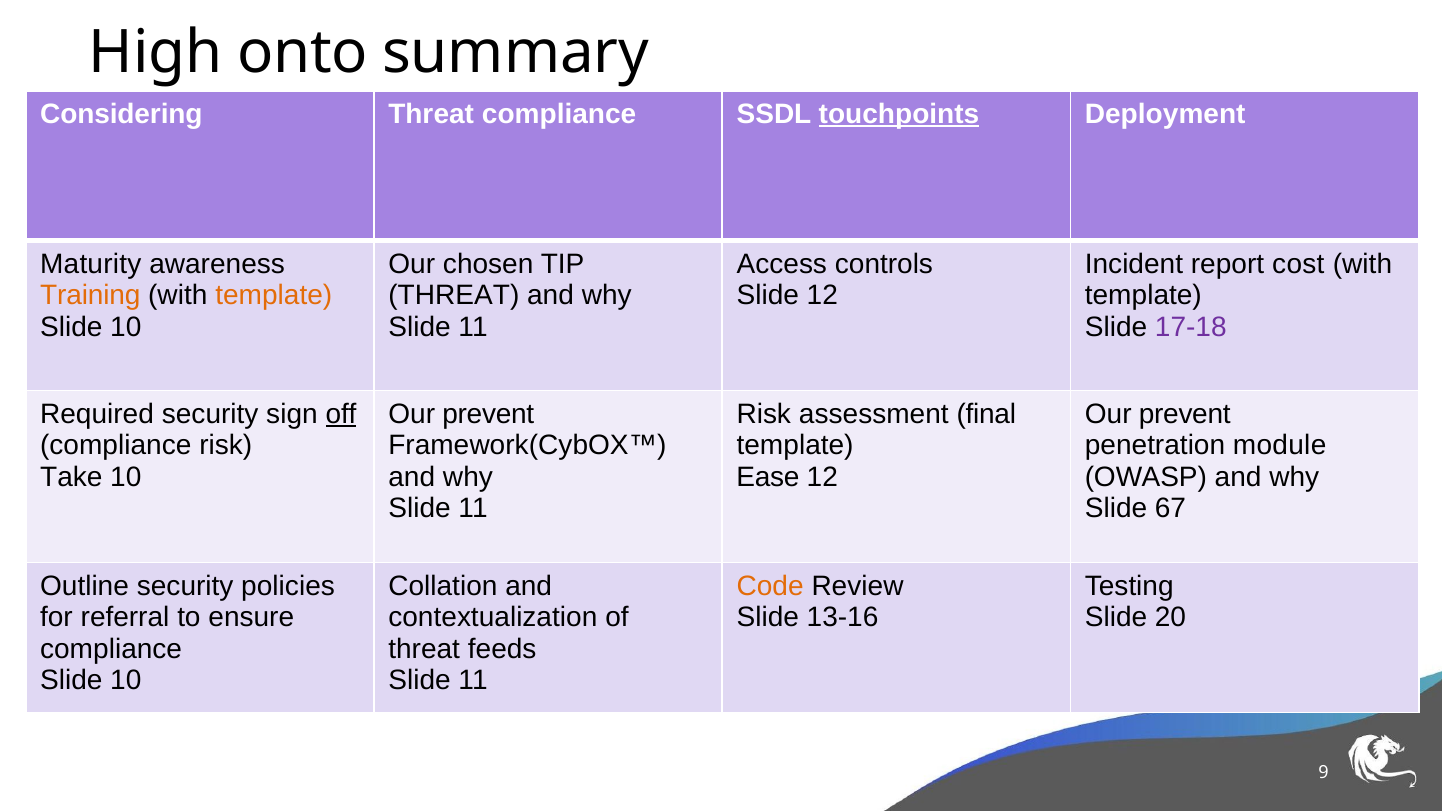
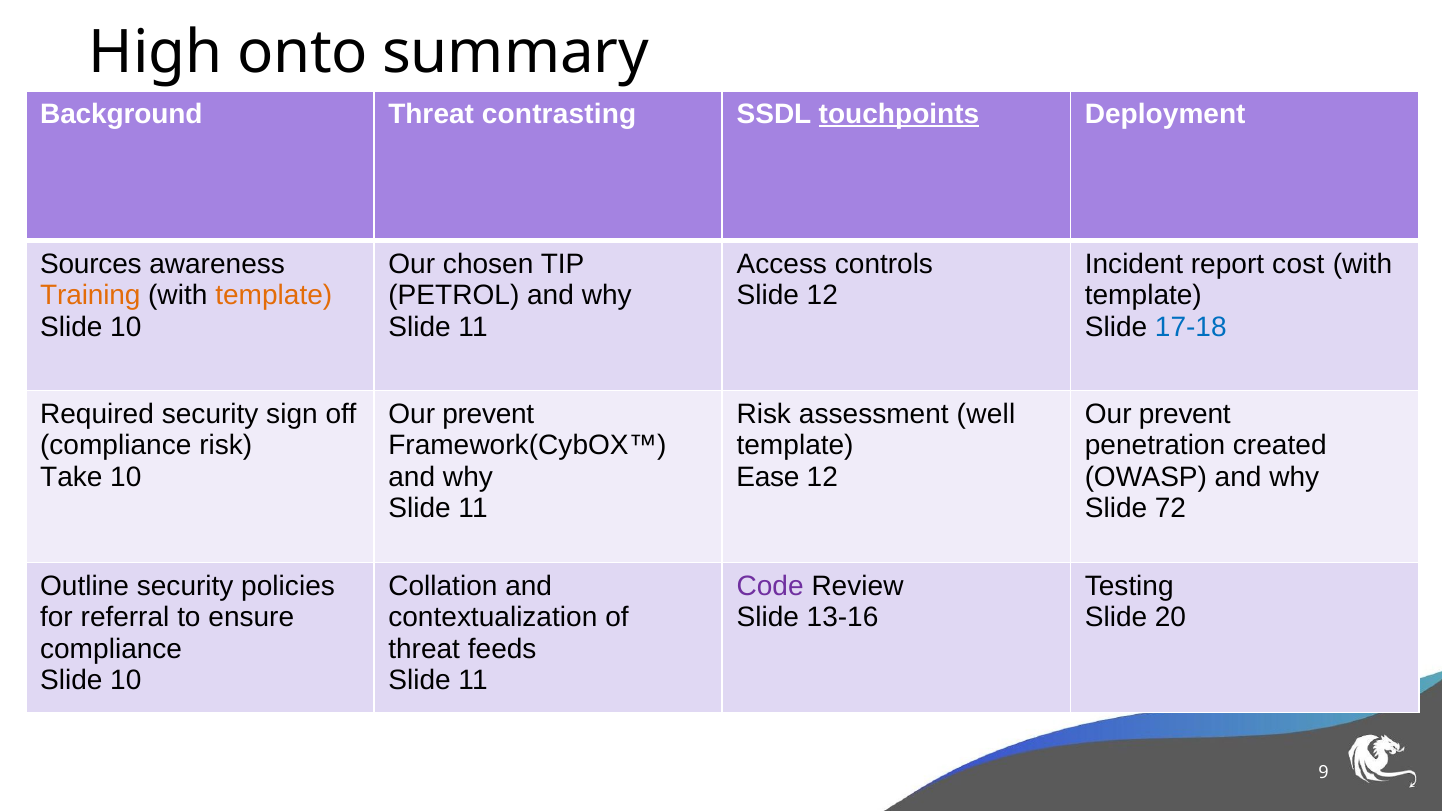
Considering: Considering -> Background
Threat compliance: compliance -> contrasting
Maturity: Maturity -> Sources
THREAT at (454, 296): THREAT -> PETROL
17-18 colour: purple -> blue
off underline: present -> none
final: final -> well
module: module -> created
67: 67 -> 72
Code colour: orange -> purple
